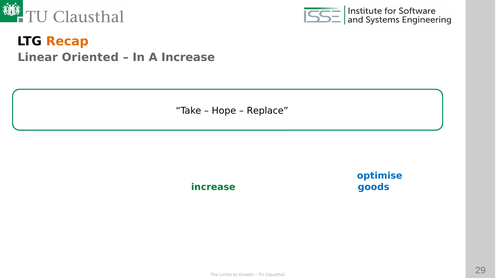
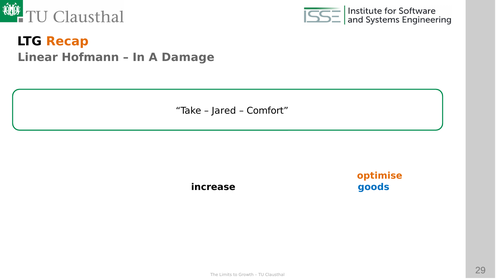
Oriented: Oriented -> Hofmann
A Increase: Increase -> Damage
Hope: Hope -> Jared
Replace: Replace -> Comfort
optimise colour: blue -> orange
increase at (213, 187) colour: green -> black
